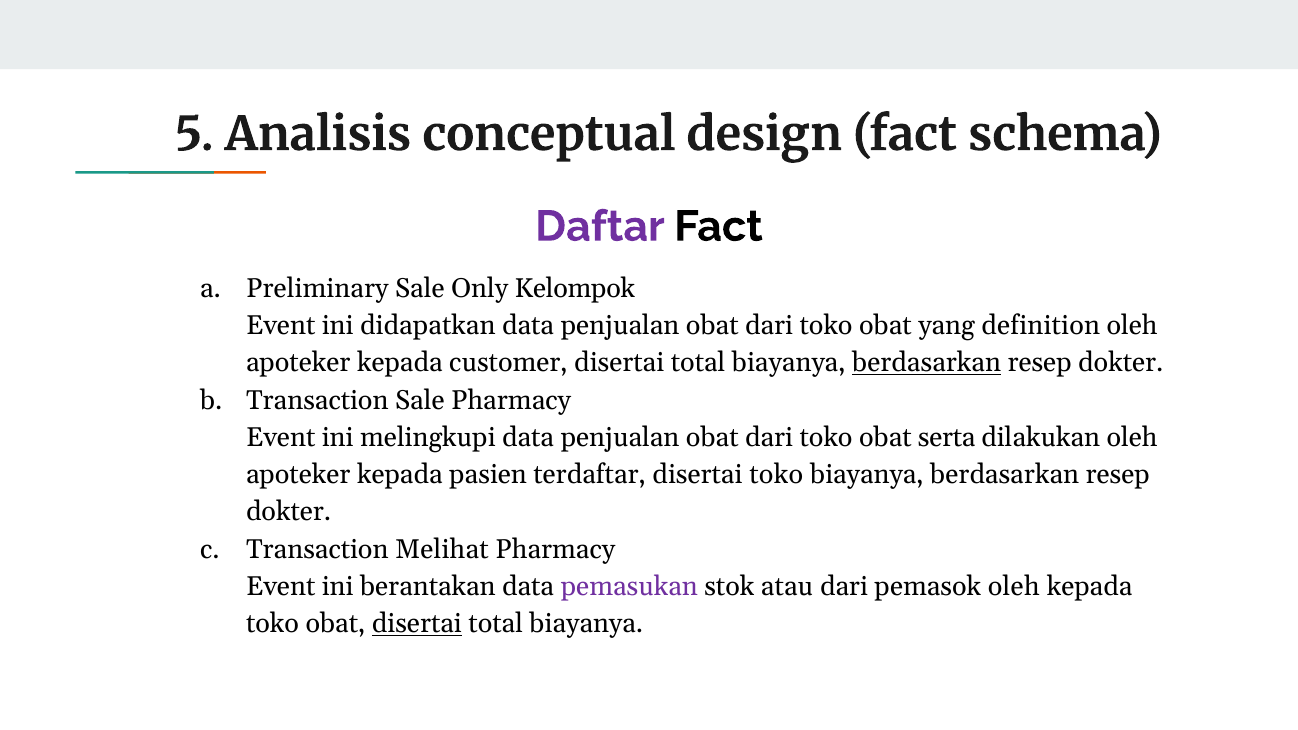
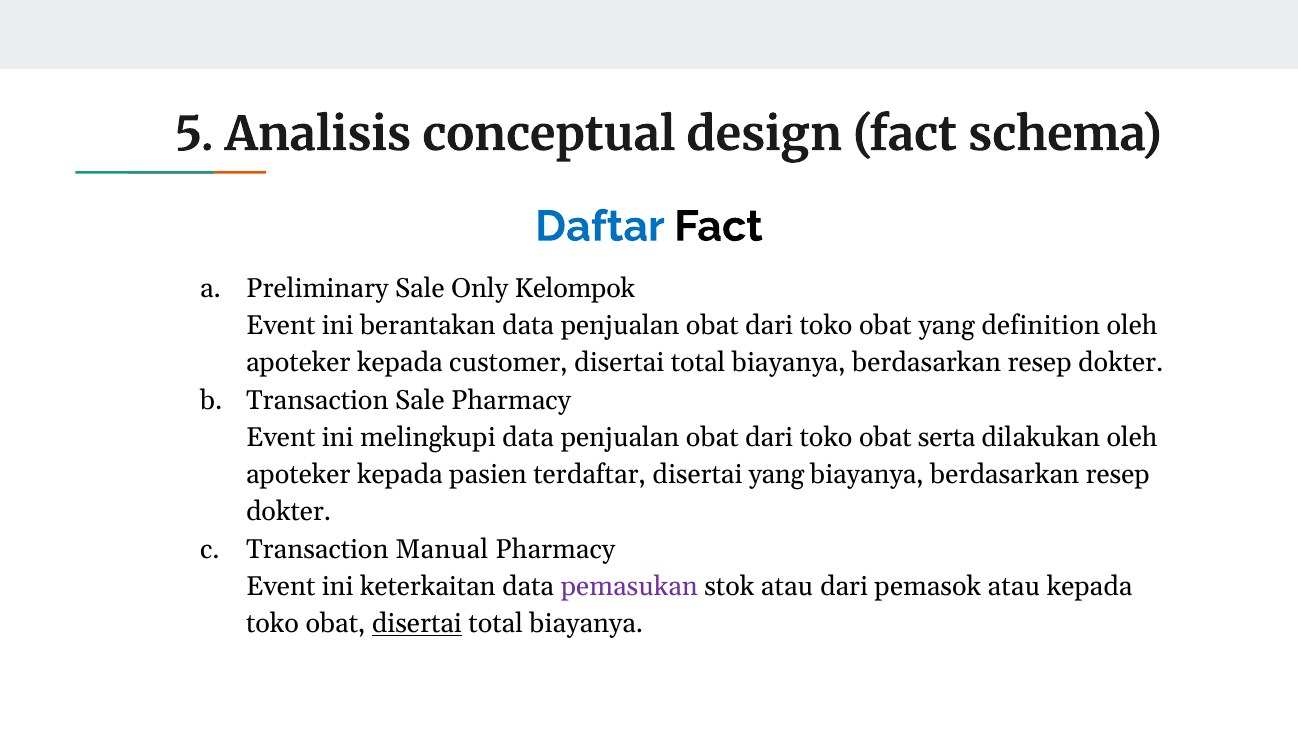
Daftar colour: purple -> blue
didapatkan: didapatkan -> berantakan
berdasarkan at (927, 363) underline: present -> none
disertai toko: toko -> yang
Melihat: Melihat -> Manual
berantakan: berantakan -> keterkaitan
pemasok oleh: oleh -> atau
